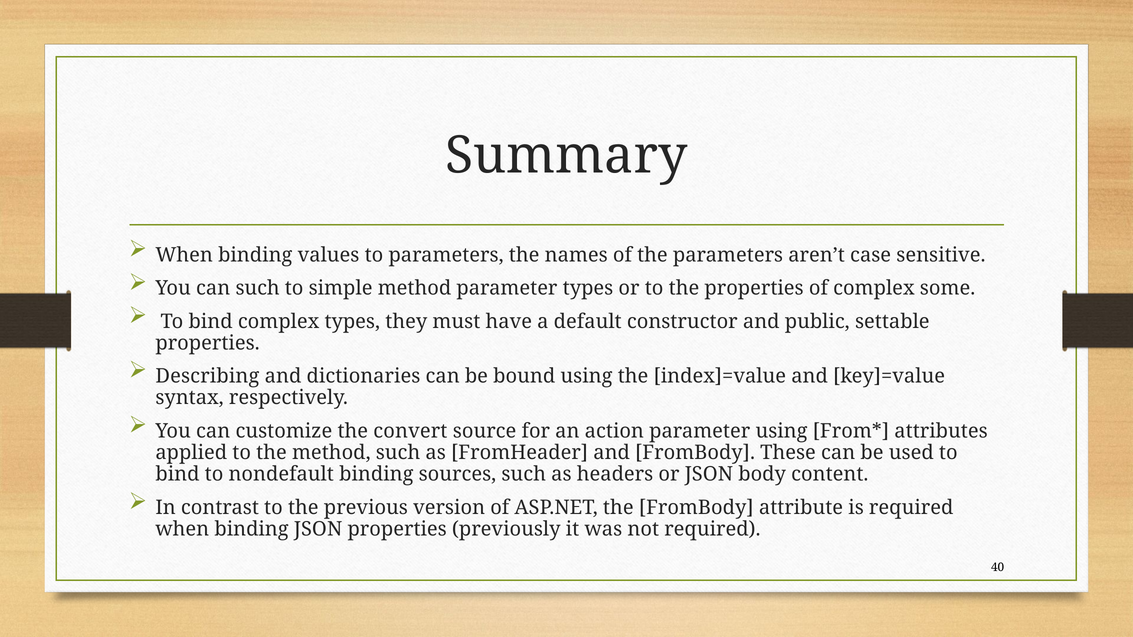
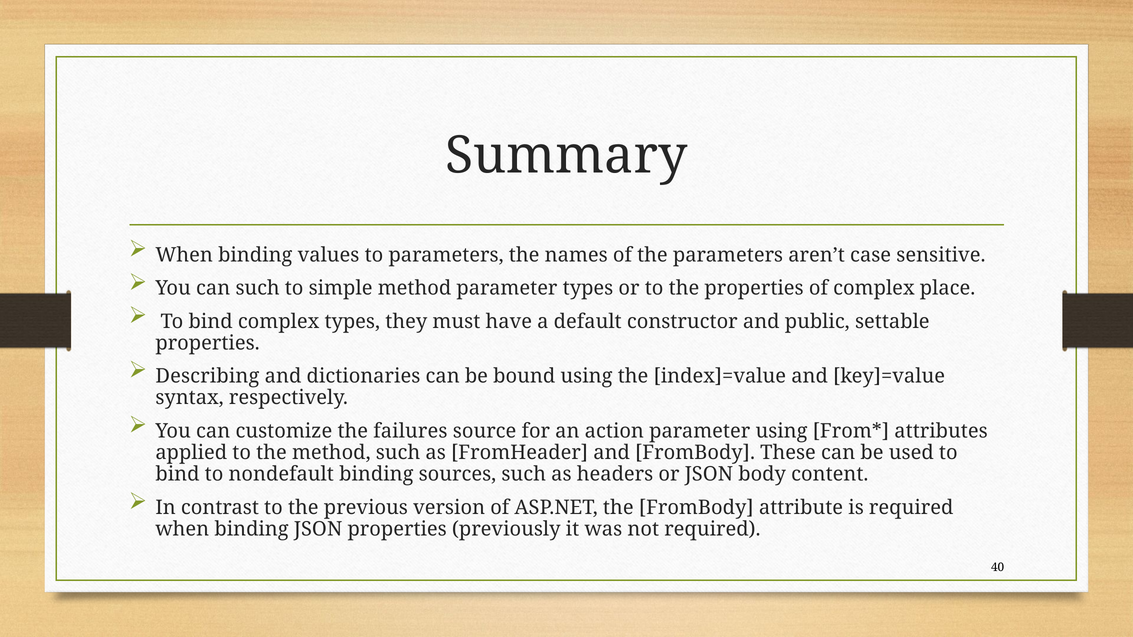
some: some -> place
convert: convert -> failures
